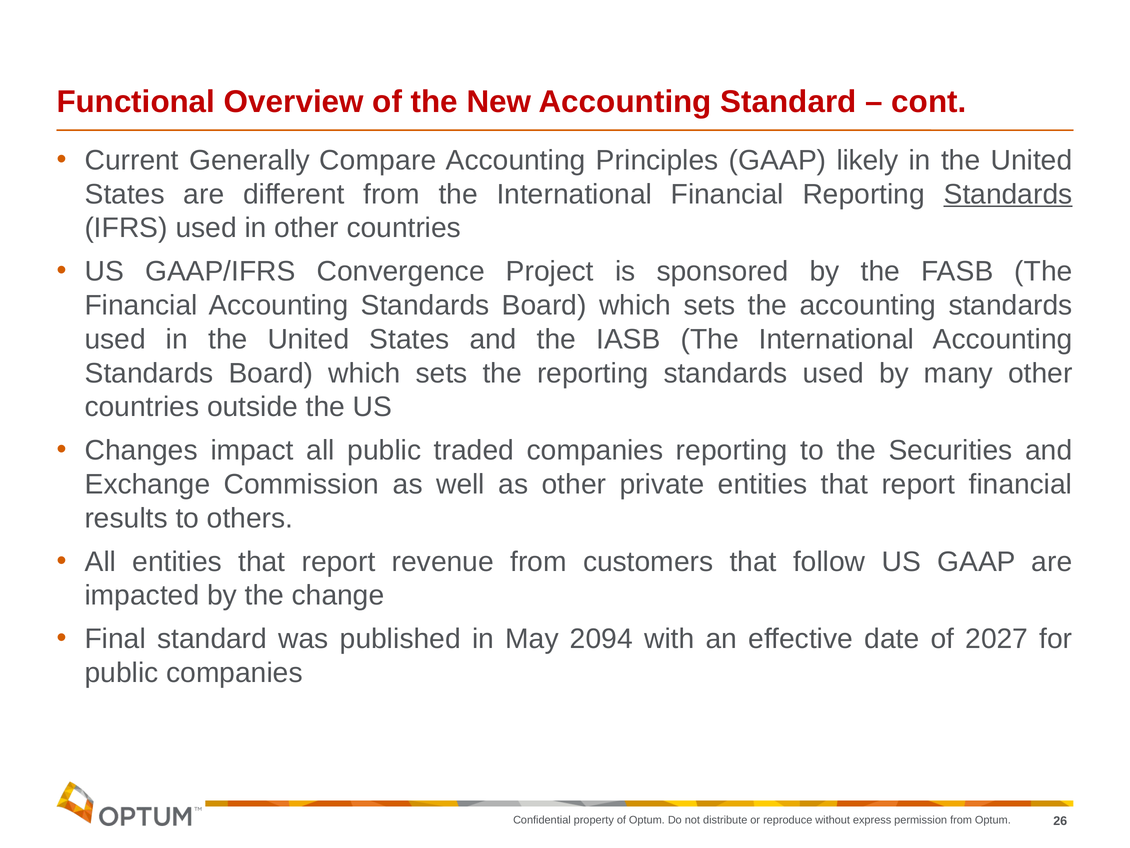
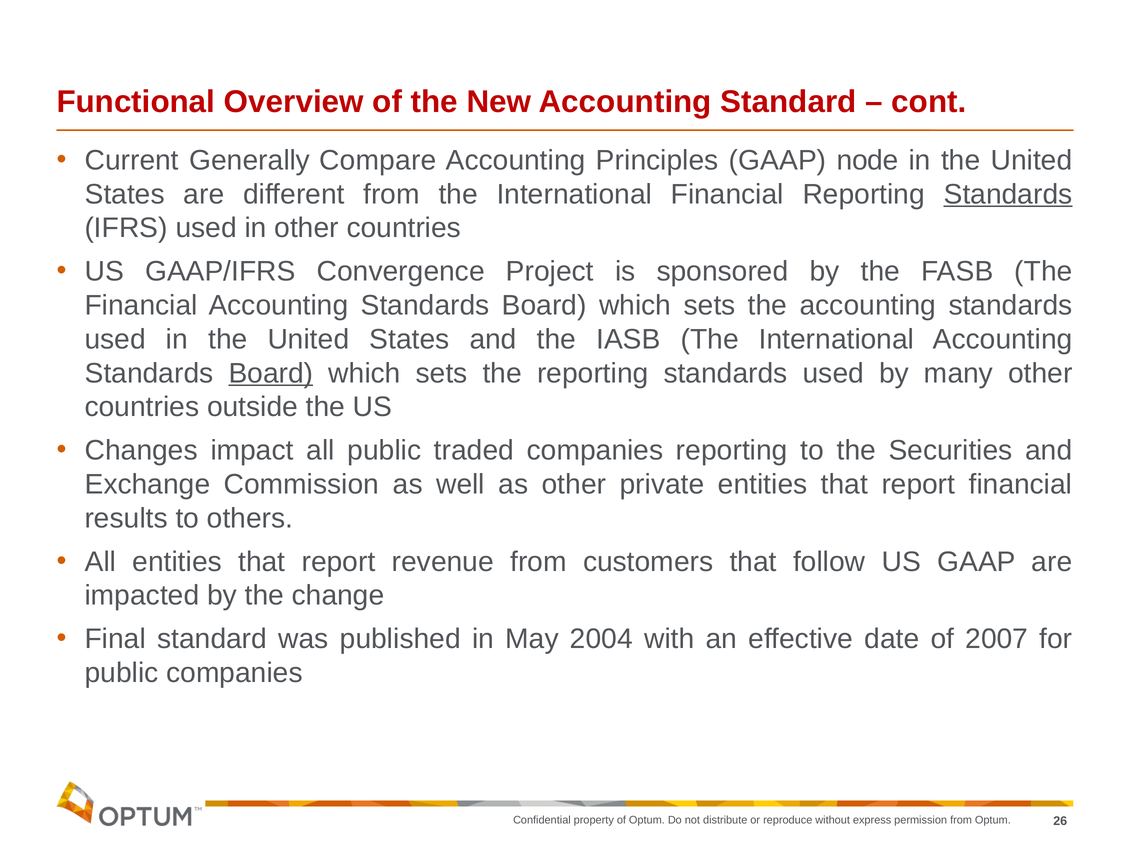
likely: likely -> node
Board at (271, 373) underline: none -> present
2094: 2094 -> 2004
2027: 2027 -> 2007
